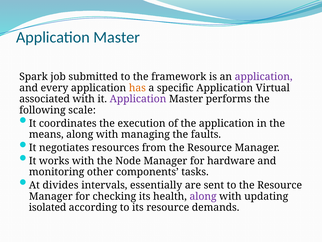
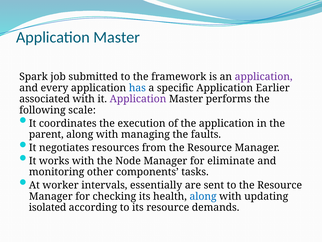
has colour: orange -> blue
Virtual: Virtual -> Earlier
means: means -> parent
hardware: hardware -> eliminate
divides: divides -> worker
along at (203, 196) colour: purple -> blue
